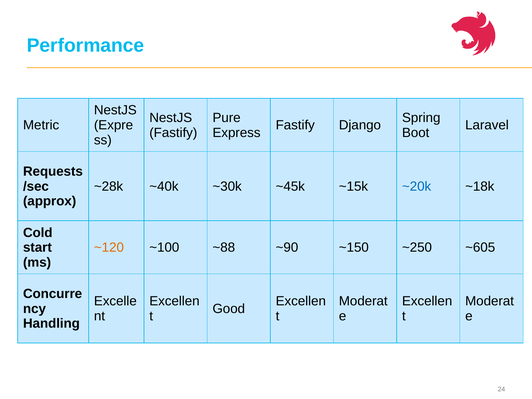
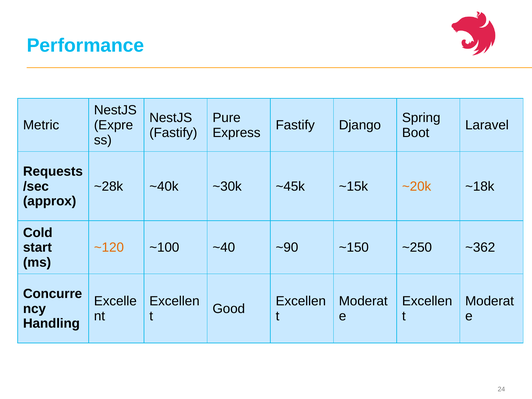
~20k colour: blue -> orange
~88: ~88 -> ~40
~605: ~605 -> ~362
